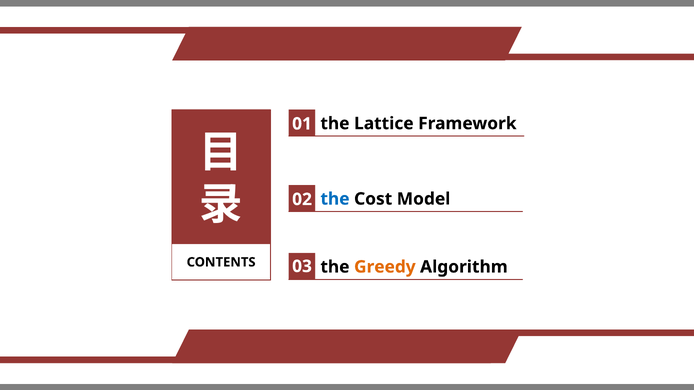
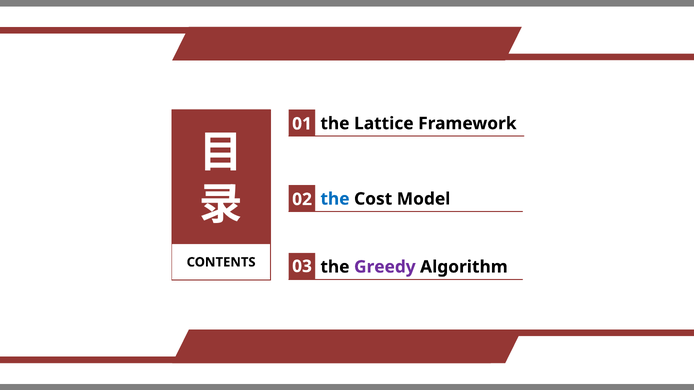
Greedy colour: orange -> purple
